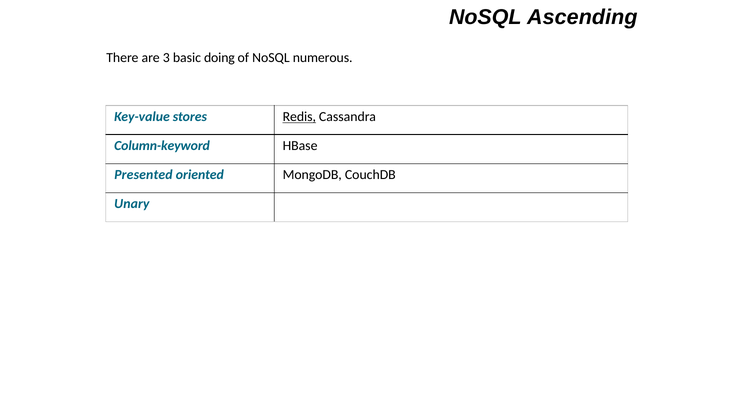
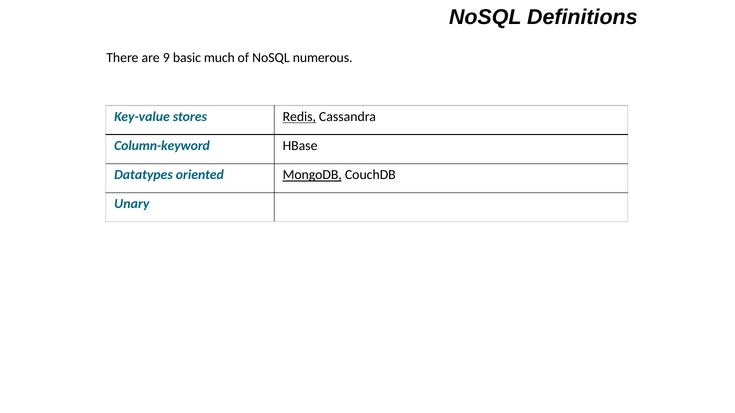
Ascending: Ascending -> Definitions
3: 3 -> 9
doing: doing -> much
Presented: Presented -> Datatypes
MongoDB underline: none -> present
